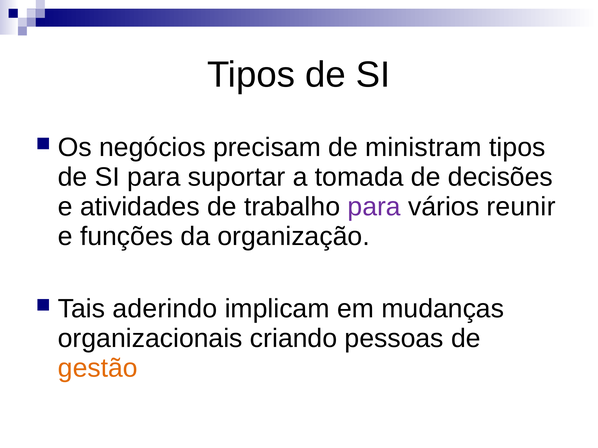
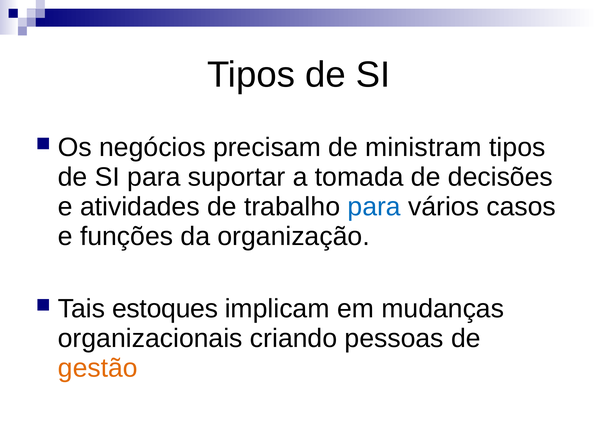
para at (374, 207) colour: purple -> blue
reunir: reunir -> casos
aderindo: aderindo -> estoques
